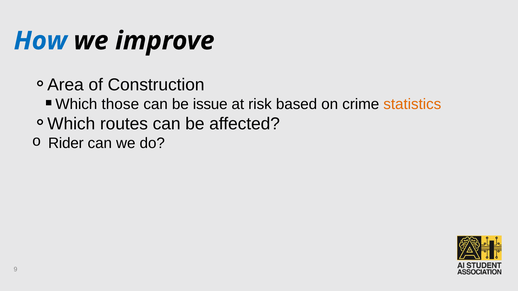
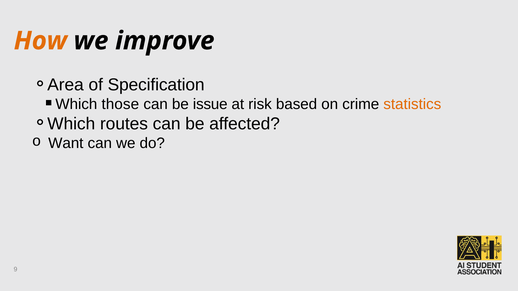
How colour: blue -> orange
Construction: Construction -> Specification
Rider: Rider -> Want
